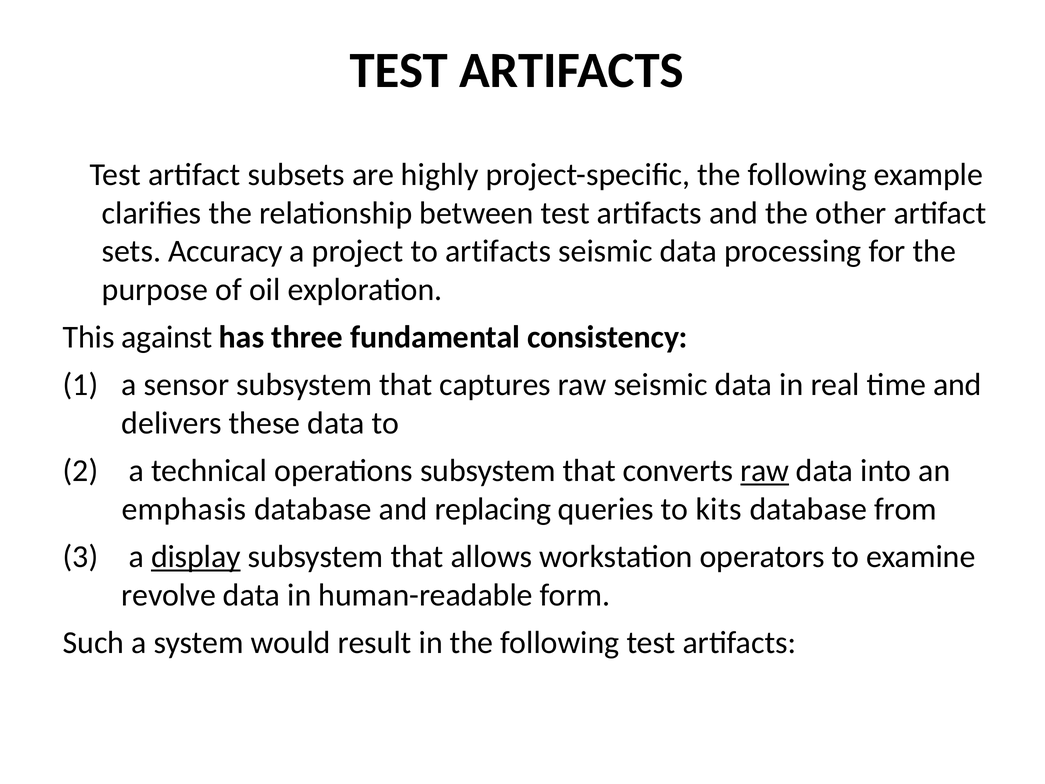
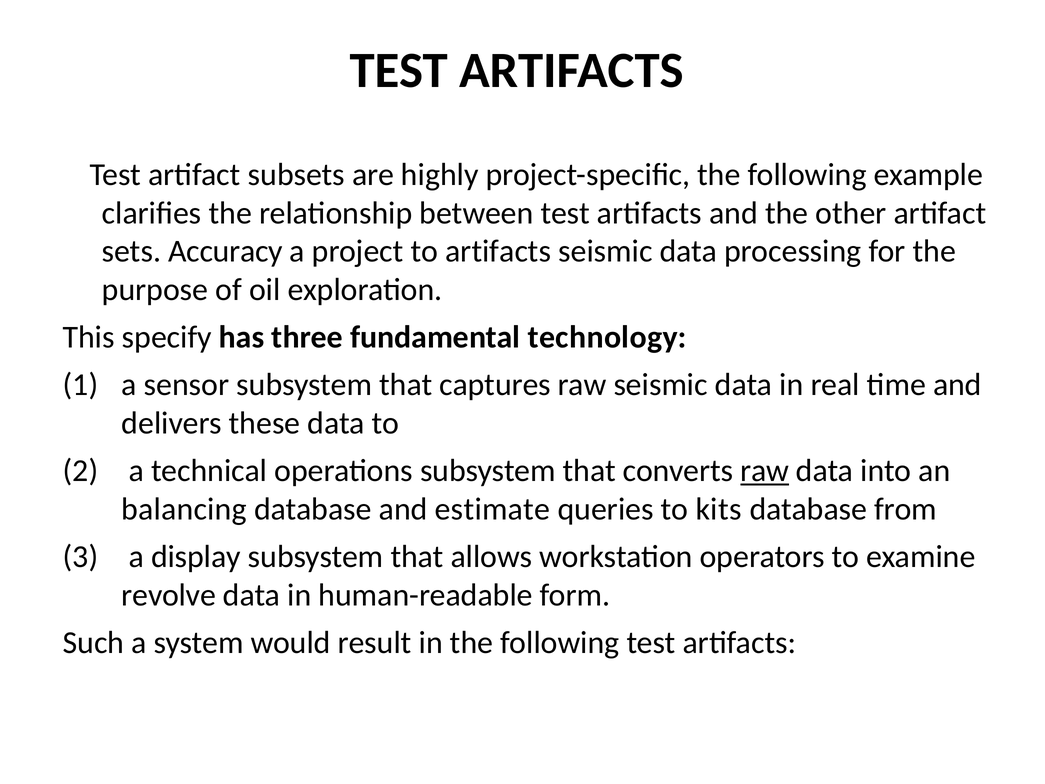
against: against -> specify
consistency: consistency -> technology
emphasis: emphasis -> balancing
replacing: replacing -> estimate
display underline: present -> none
